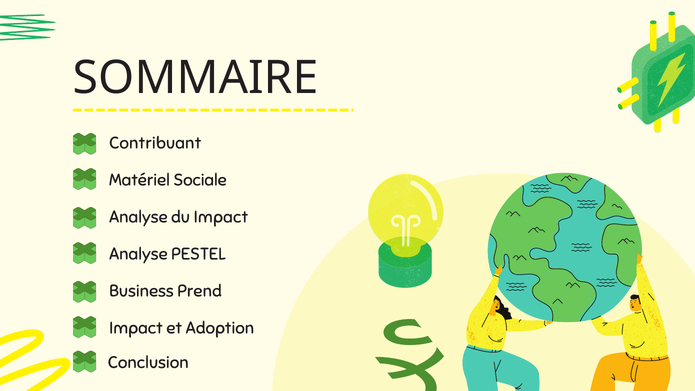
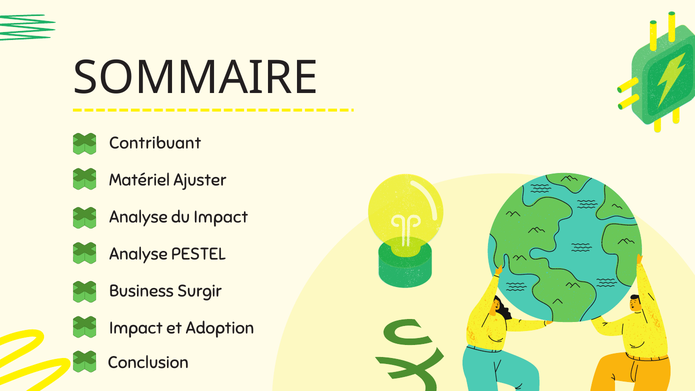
Sociale: Sociale -> Ajuster
Prend: Prend -> Surgir
